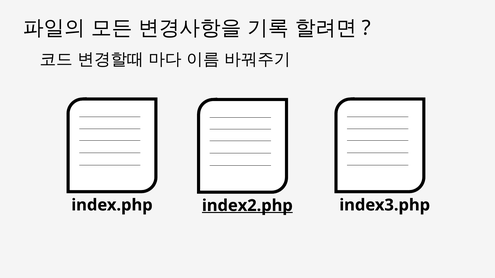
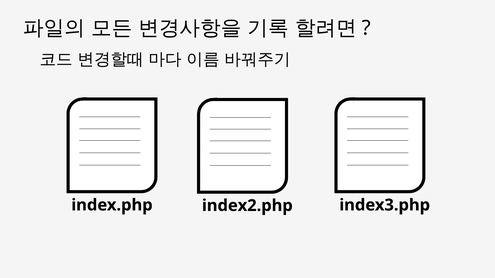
index2.php underline: present -> none
